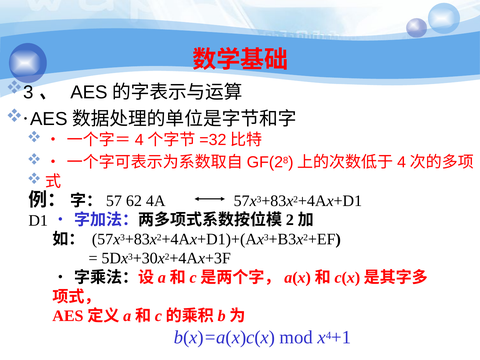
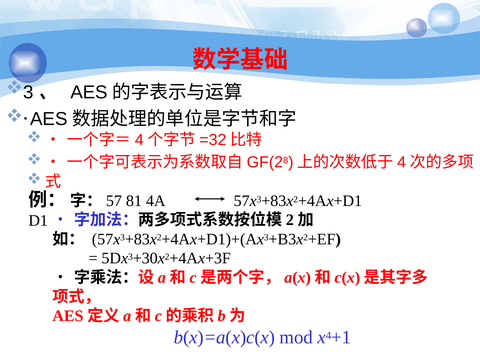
62: 62 -> 81
